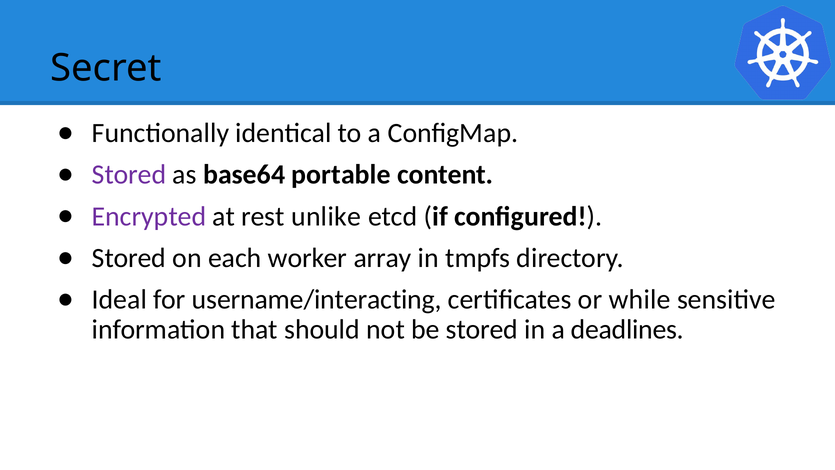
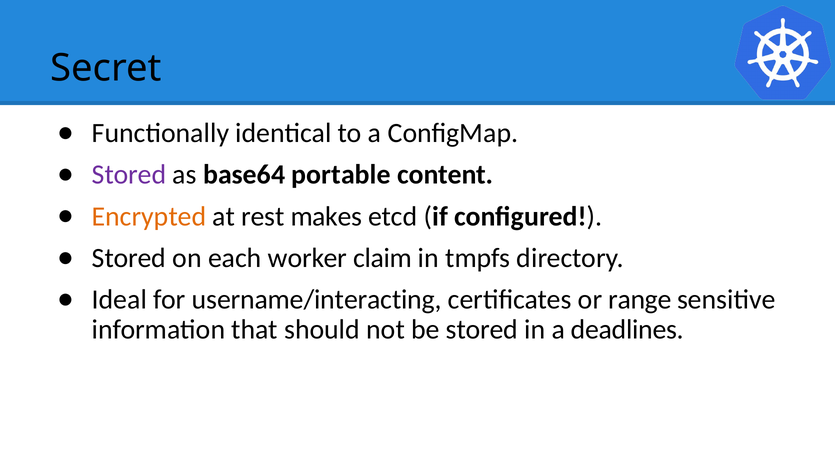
Encrypted colour: purple -> orange
unlike: unlike -> makes
array: array -> claim
while: while -> range
